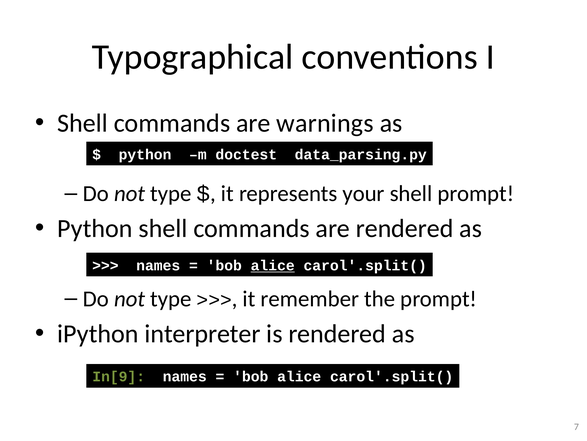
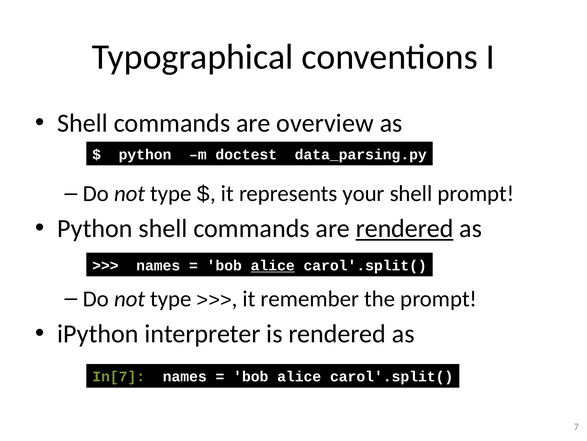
warnings: warnings -> overview
rendered at (405, 228) underline: none -> present
In[9: In[9 -> In[7
